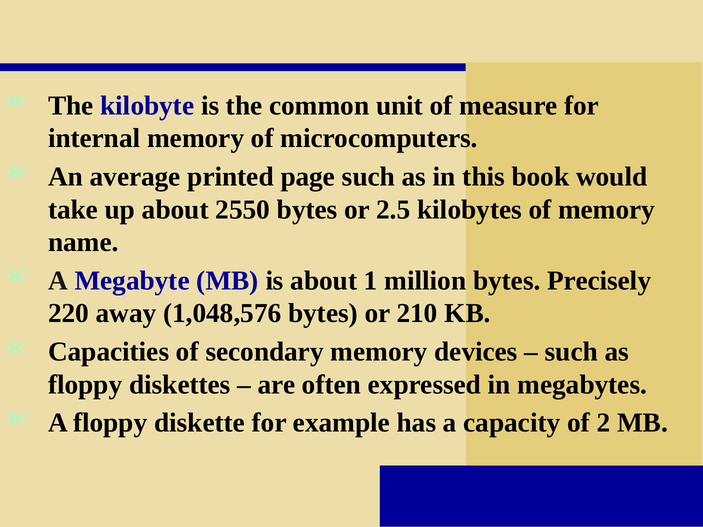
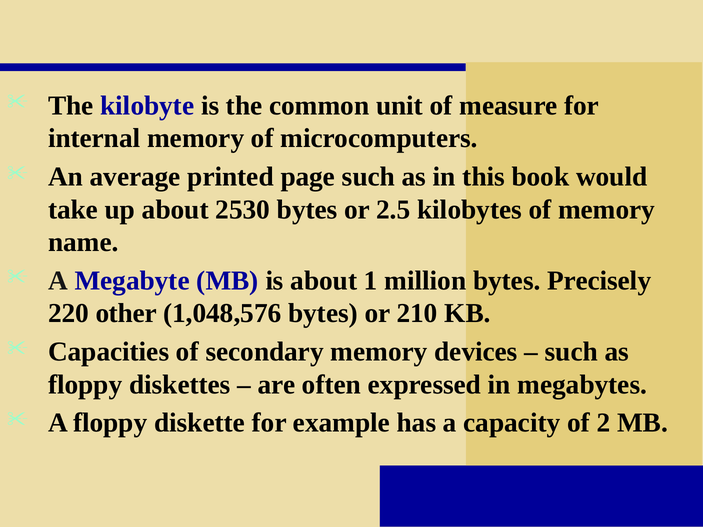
2550: 2550 -> 2530
away: away -> other
